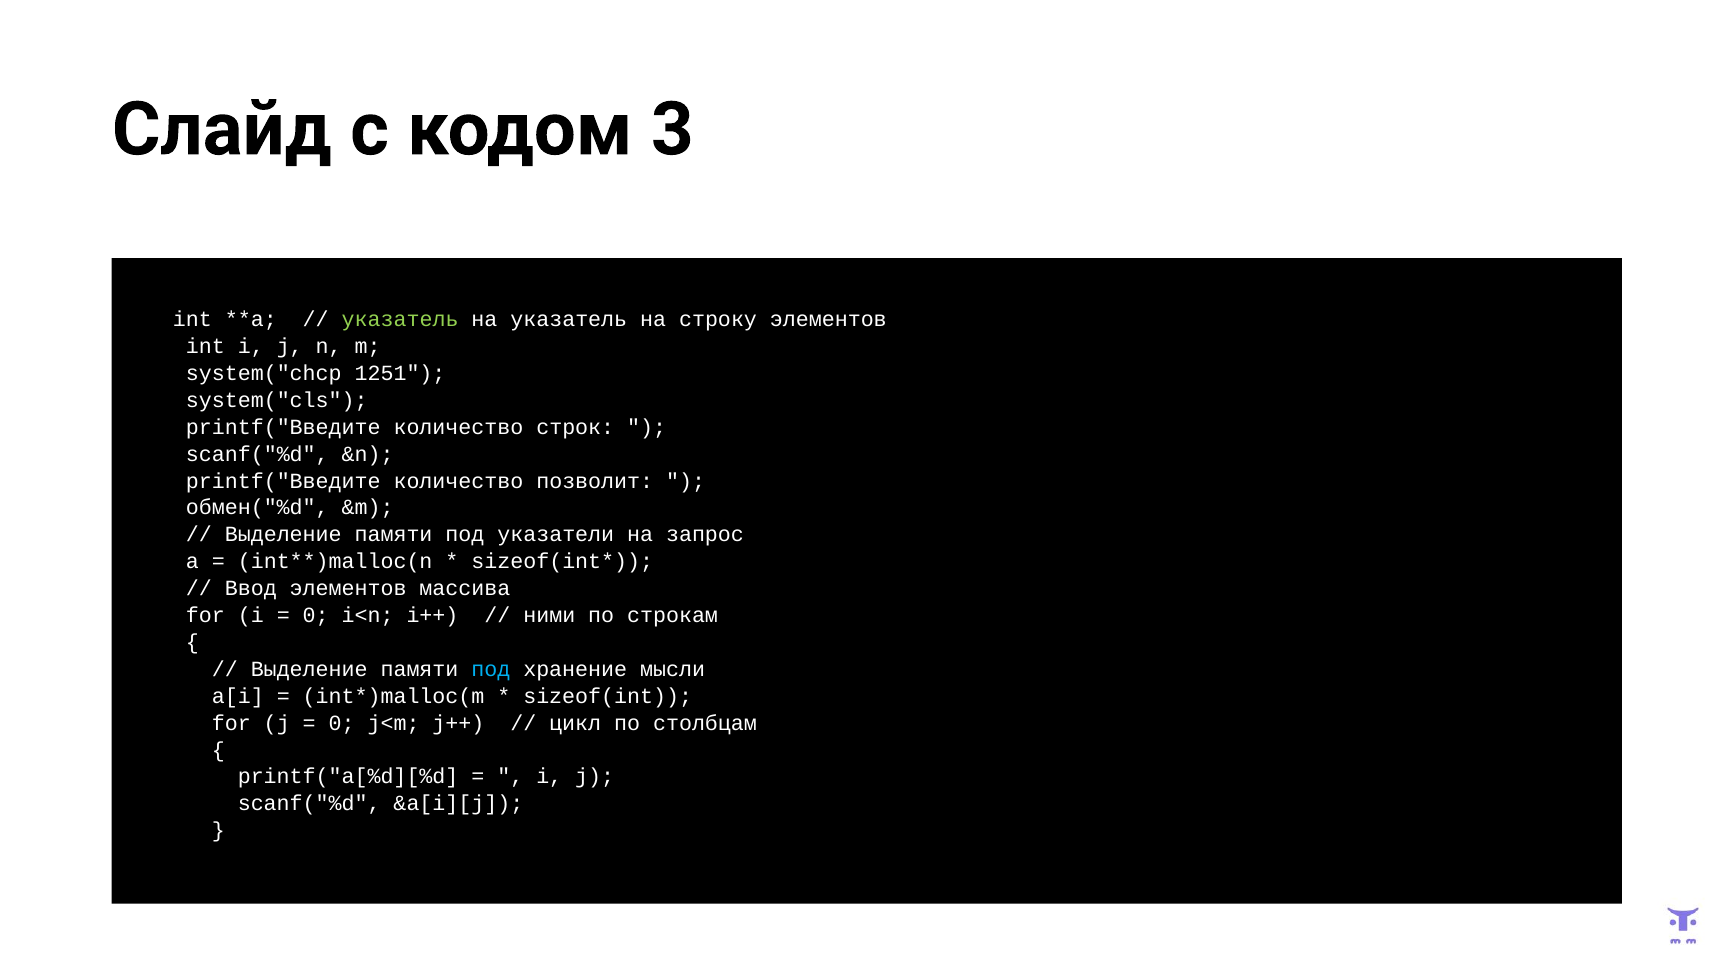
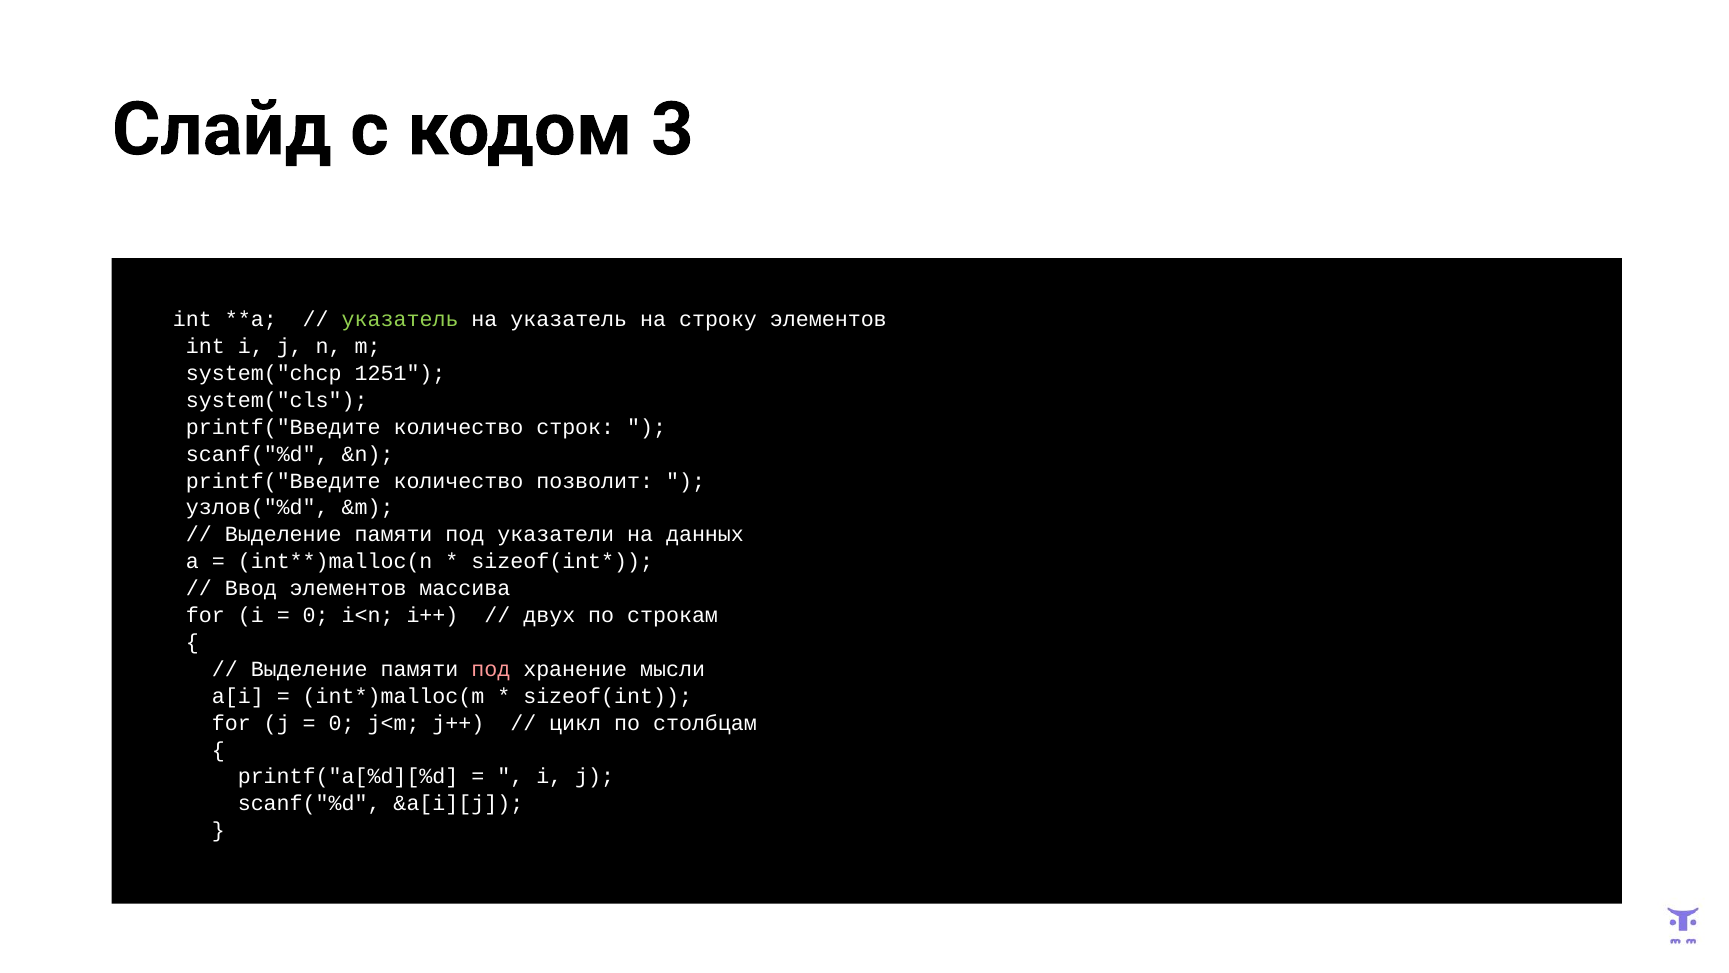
обмен("%d: обмен("%d -> узлов("%d
запрос: запрос -> данных
ними: ними -> двух
под at (491, 669) colour: light blue -> pink
